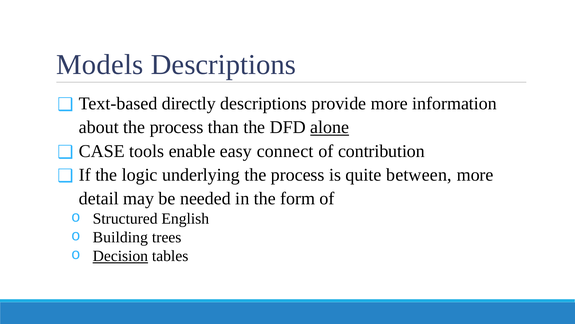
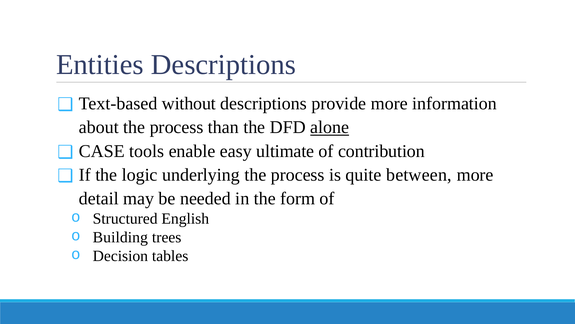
Models: Models -> Entities
directly: directly -> without
connect: connect -> ultimate
Decision underline: present -> none
